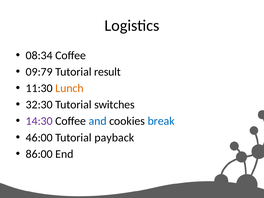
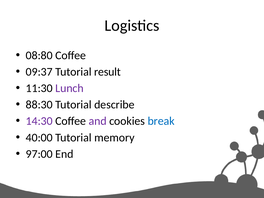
08:34: 08:34 -> 08:80
09:79: 09:79 -> 09:37
Lunch colour: orange -> purple
32:30: 32:30 -> 88:30
switches: switches -> describe
and colour: blue -> purple
46:00: 46:00 -> 40:00
payback: payback -> memory
86:00: 86:00 -> 97:00
